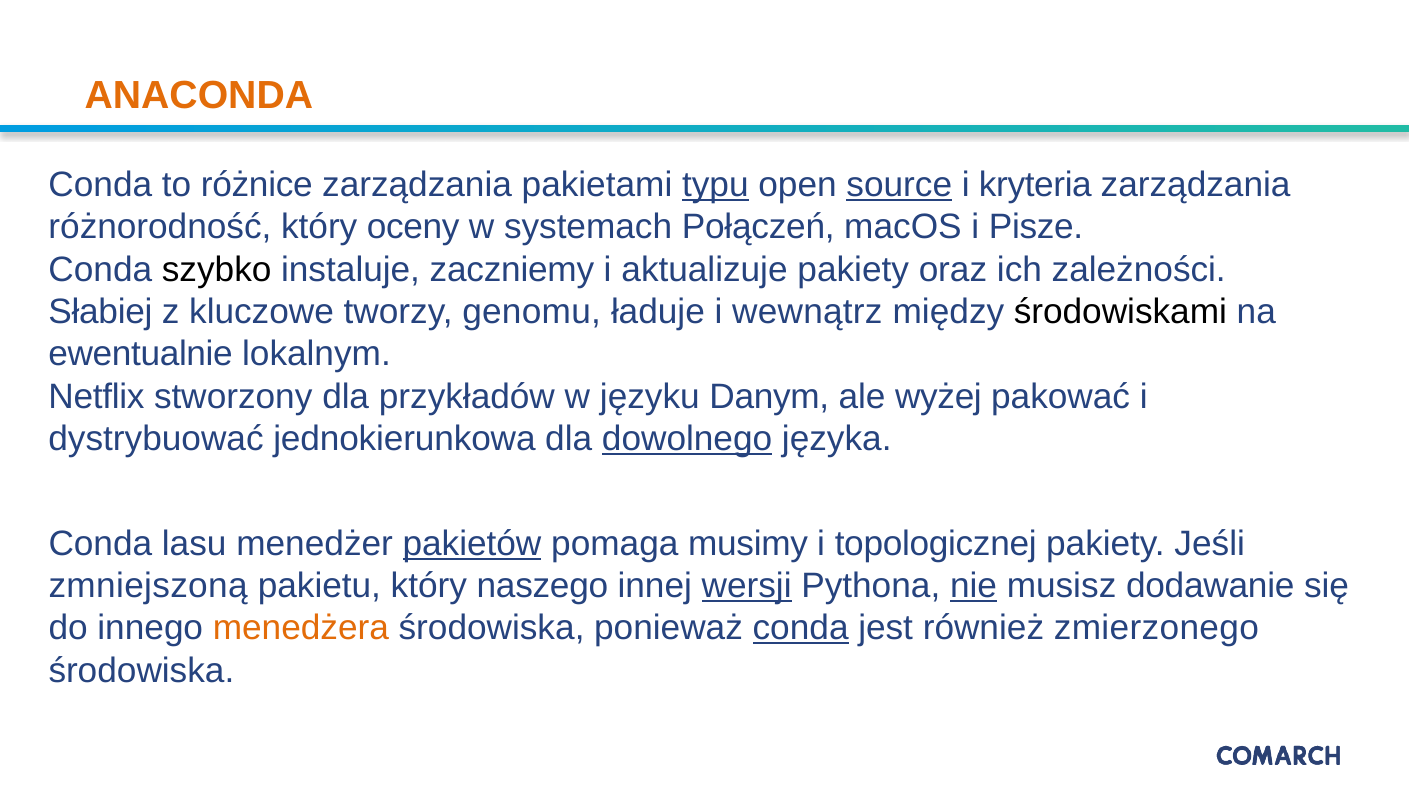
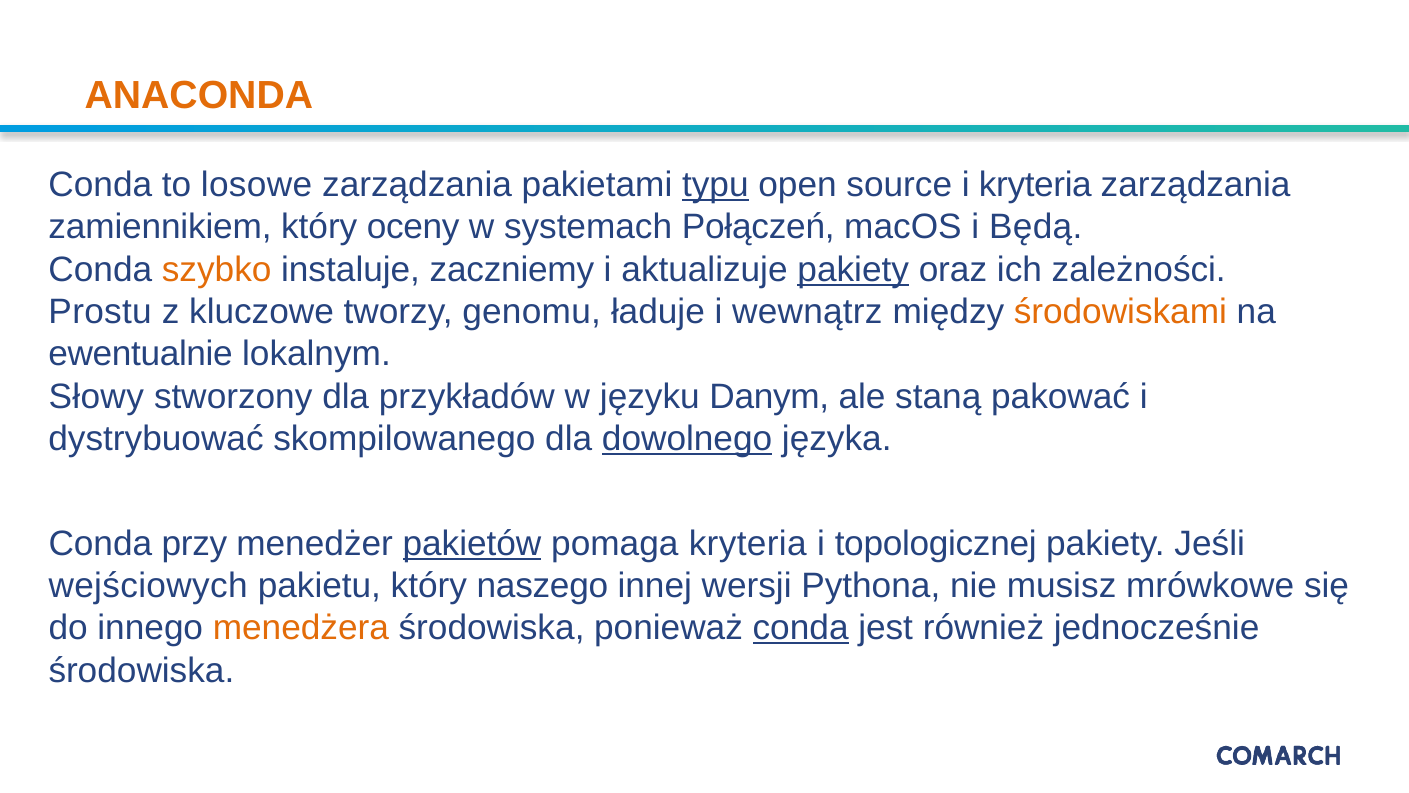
różnice: różnice -> losowe
source underline: present -> none
różnorodność: różnorodność -> zamiennikiem
Pisze: Pisze -> Będą
szybko colour: black -> orange
pakiety at (853, 269) underline: none -> present
Słabiej: Słabiej -> Prostu
środowiskami colour: black -> orange
Netflix: Netflix -> Słowy
wyżej: wyżej -> staną
jednokierunkowa: jednokierunkowa -> skompilowanego
lasu: lasu -> przy
pomaga musimy: musimy -> kryteria
zmniejszoną: zmniejszoną -> wejściowych
wersji underline: present -> none
nie underline: present -> none
dodawanie: dodawanie -> mrówkowe
zmierzonego: zmierzonego -> jednocześnie
